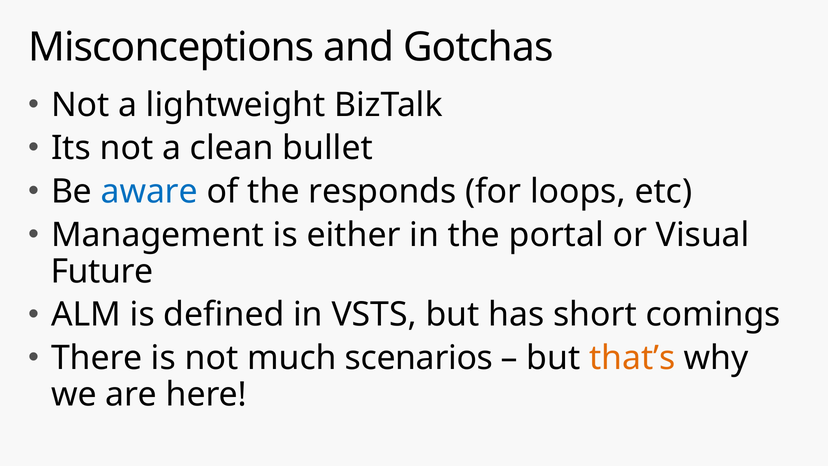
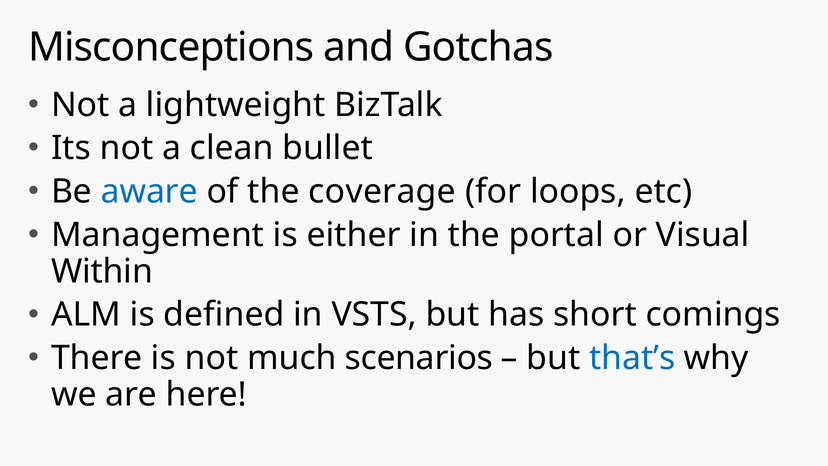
responds: responds -> coverage
Future: Future -> Within
that’s colour: orange -> blue
